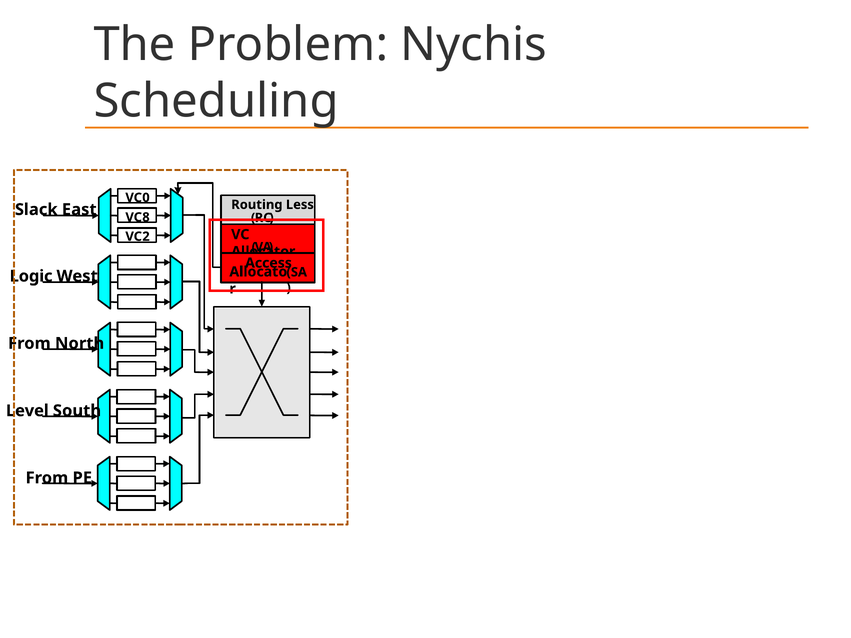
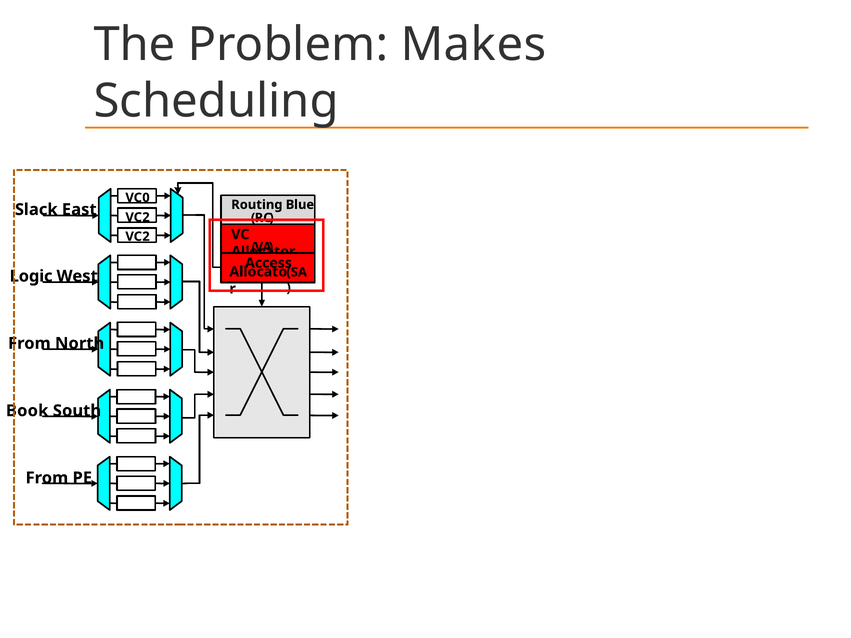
Nychis: Nychis -> Makes
Less: Less -> Blue
8 at (146, 217): 8 -> 2
Level: Level -> Book
